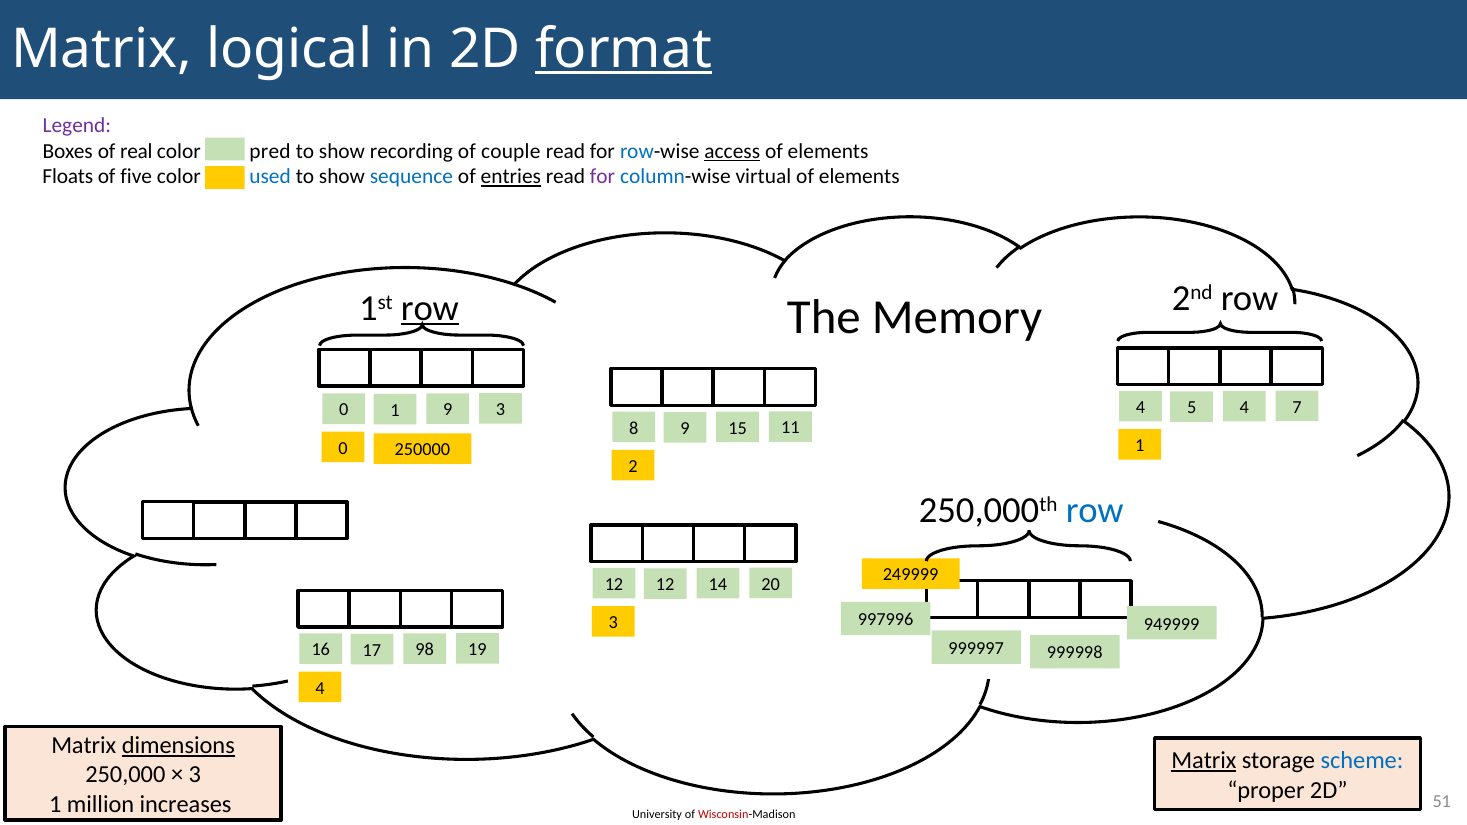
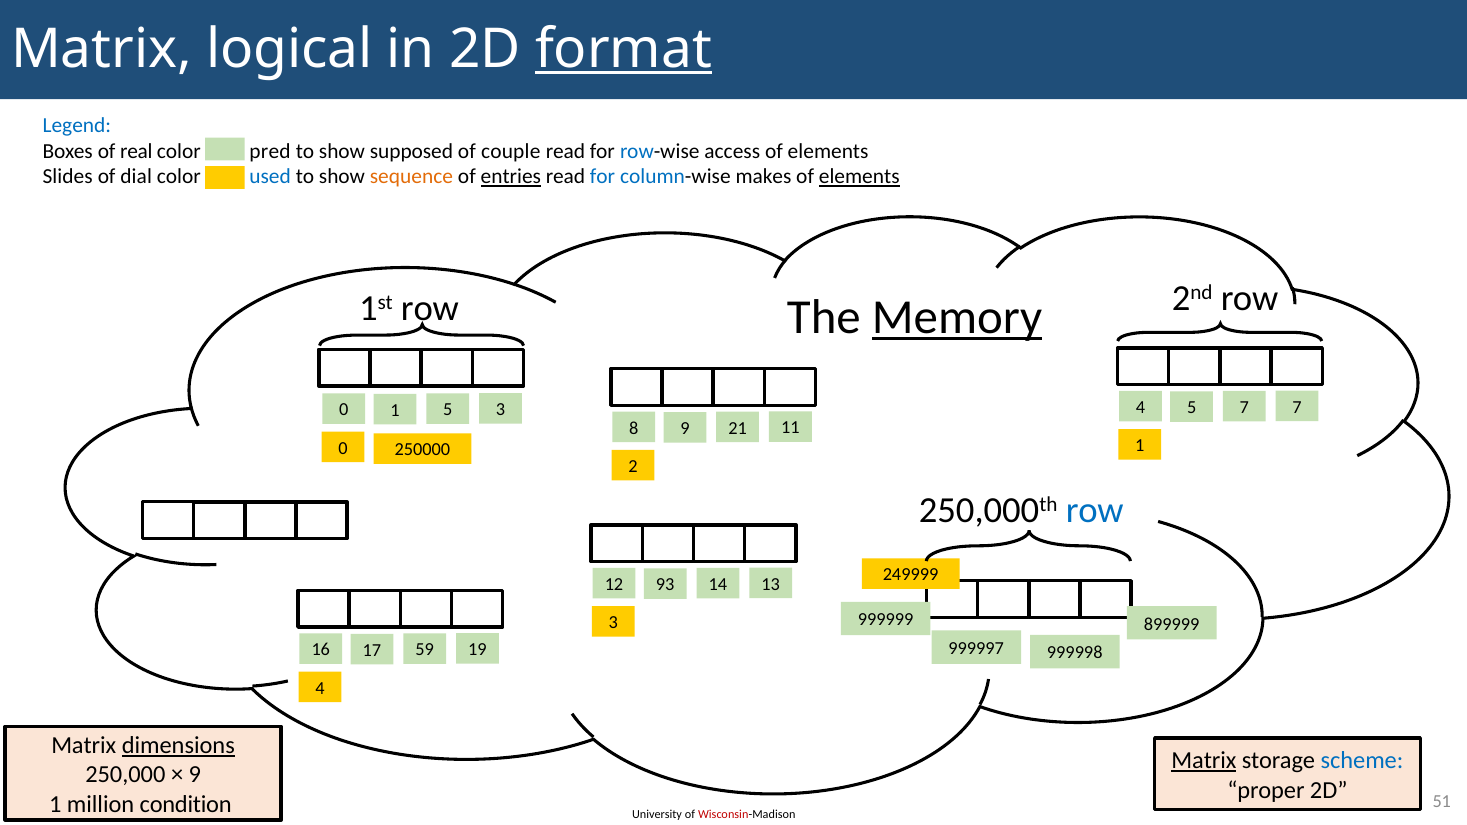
Legend colour: purple -> blue
recording: recording -> supposed
access underline: present -> none
Floats: Floats -> Slides
five: five -> dial
sequence colour: blue -> orange
for at (602, 177) colour: purple -> blue
virtual: virtual -> makes
elements at (859, 177) underline: none -> present
row at (430, 309) underline: present -> none
Memory underline: none -> present
5 4: 4 -> 7
1 9: 9 -> 5
15: 15 -> 21
12 12: 12 -> 93
20: 20 -> 13
997996: 997996 -> 999999
949999: 949999 -> 899999
98: 98 -> 59
3 at (195, 775): 3 -> 9
increases: increases -> condition
